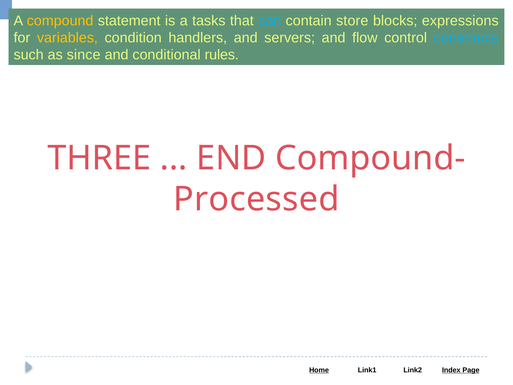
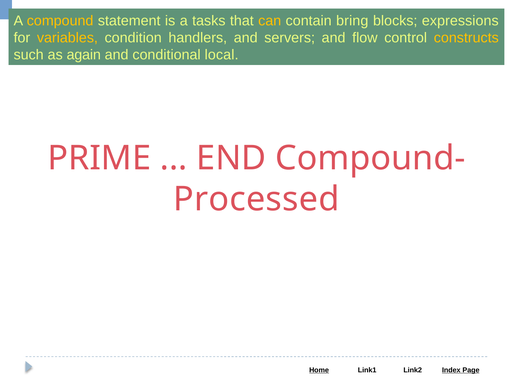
can colour: light blue -> yellow
store: store -> bring
constructs colour: light blue -> yellow
since: since -> again
rules: rules -> local
THREE: THREE -> PRIME
